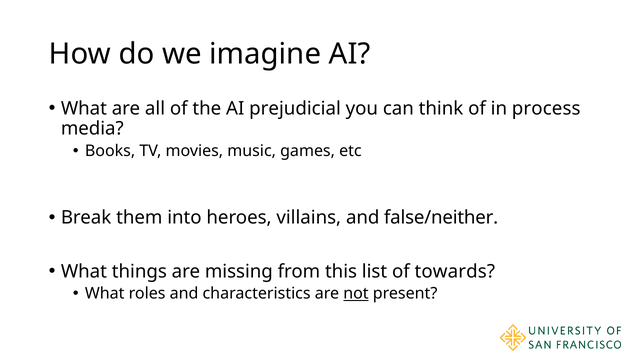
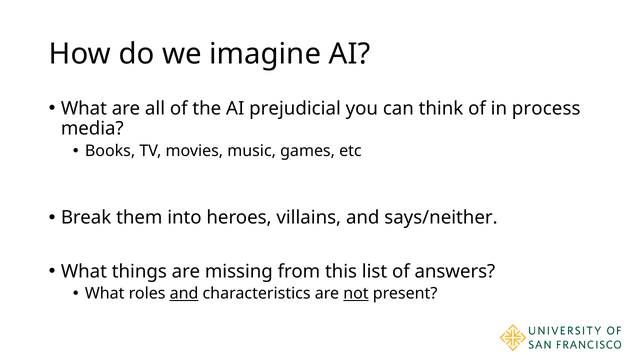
false/neither: false/neither -> says/neither
towards: towards -> answers
and at (184, 293) underline: none -> present
